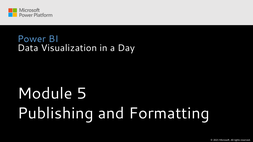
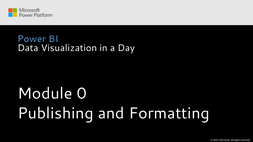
5: 5 -> 0
